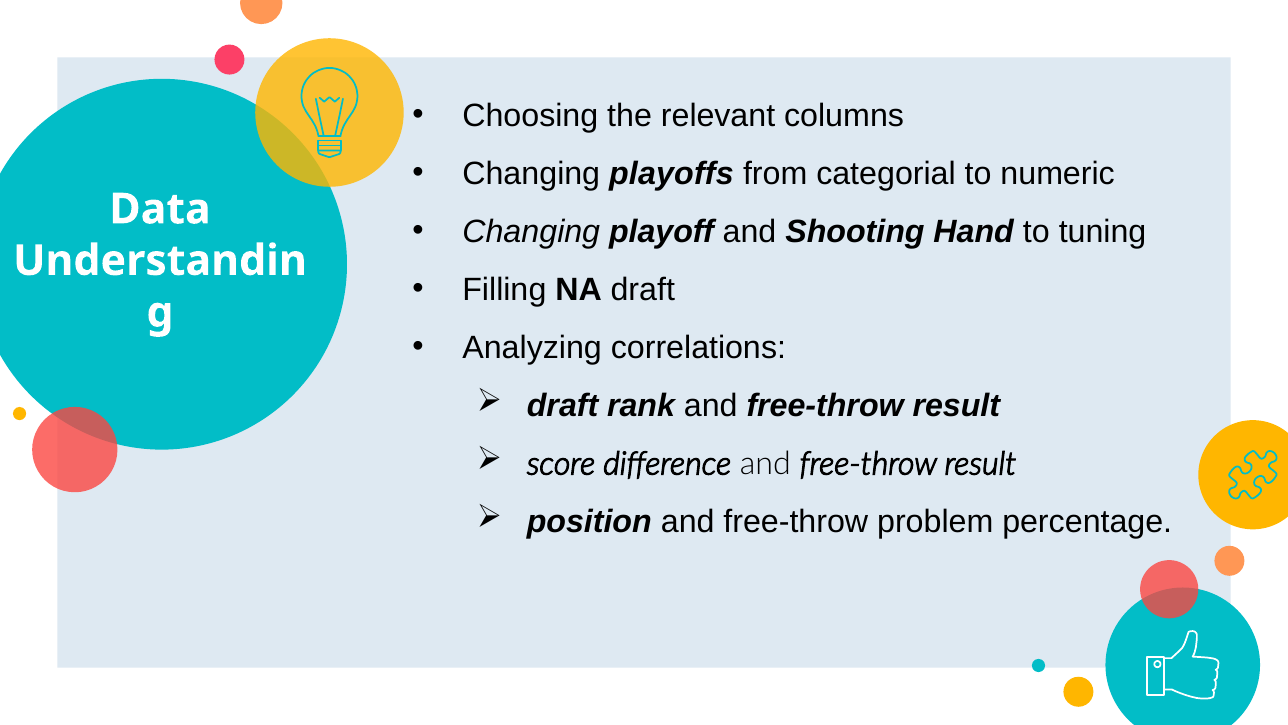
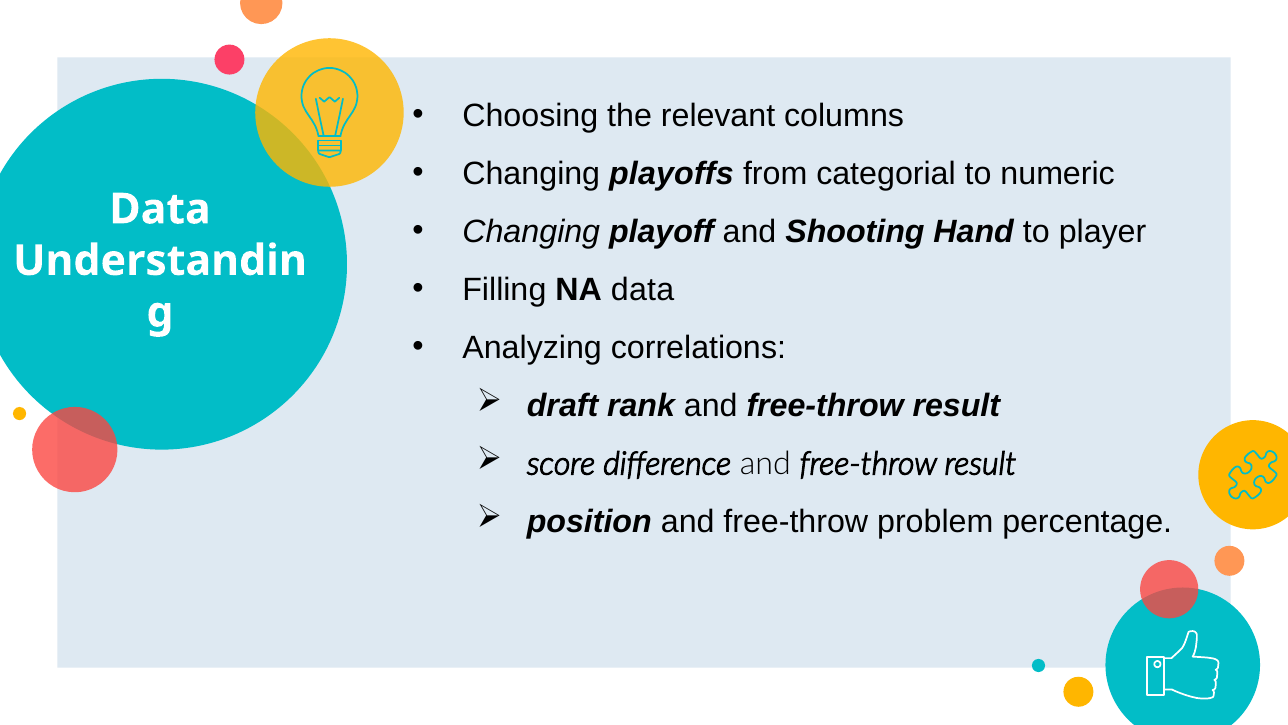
tuning: tuning -> player
NA draft: draft -> data
